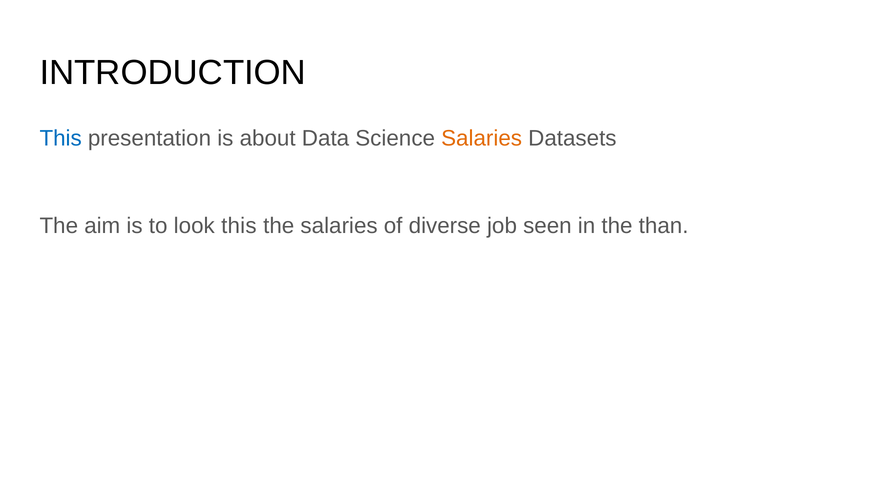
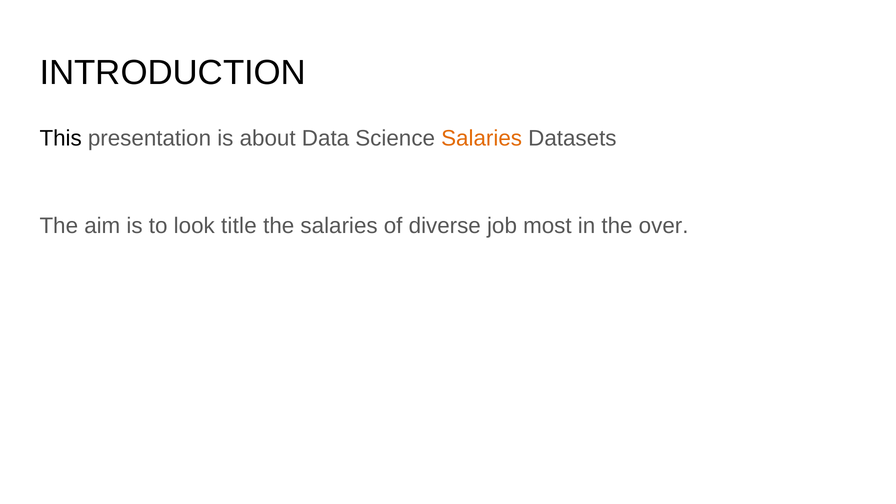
This at (61, 139) colour: blue -> black
look this: this -> title
seen: seen -> most
than: than -> over
